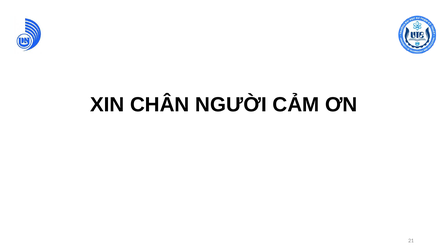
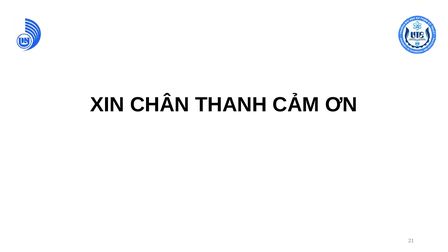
NGƯỜI: NGƯỜI -> THANH
